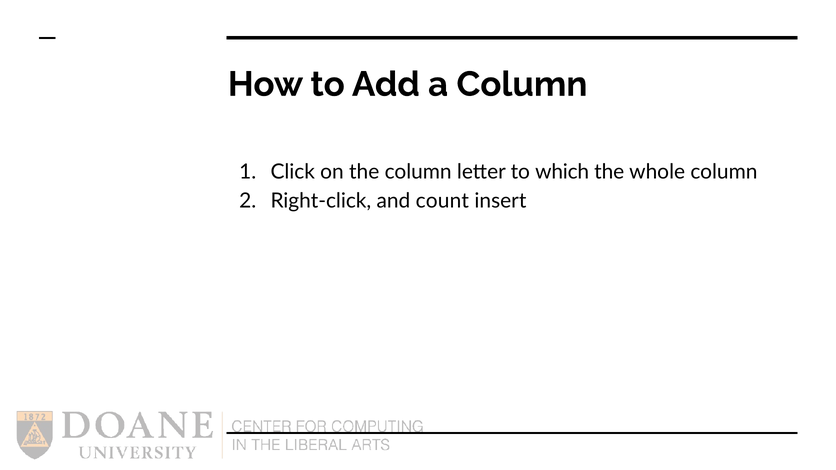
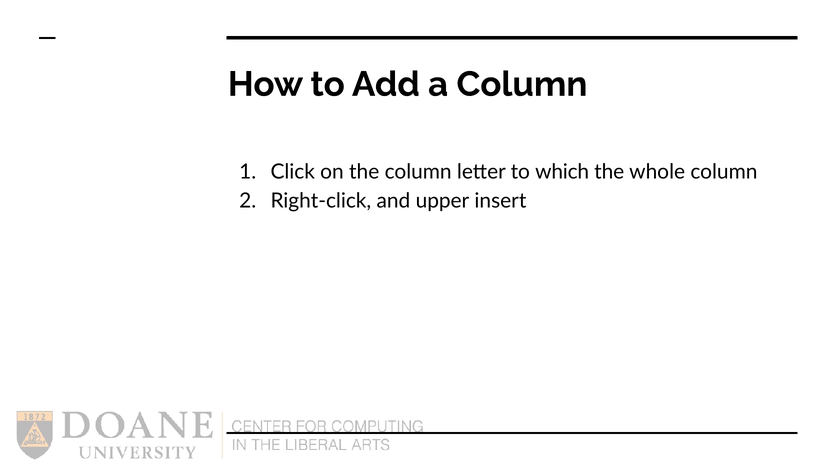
count: count -> upper
